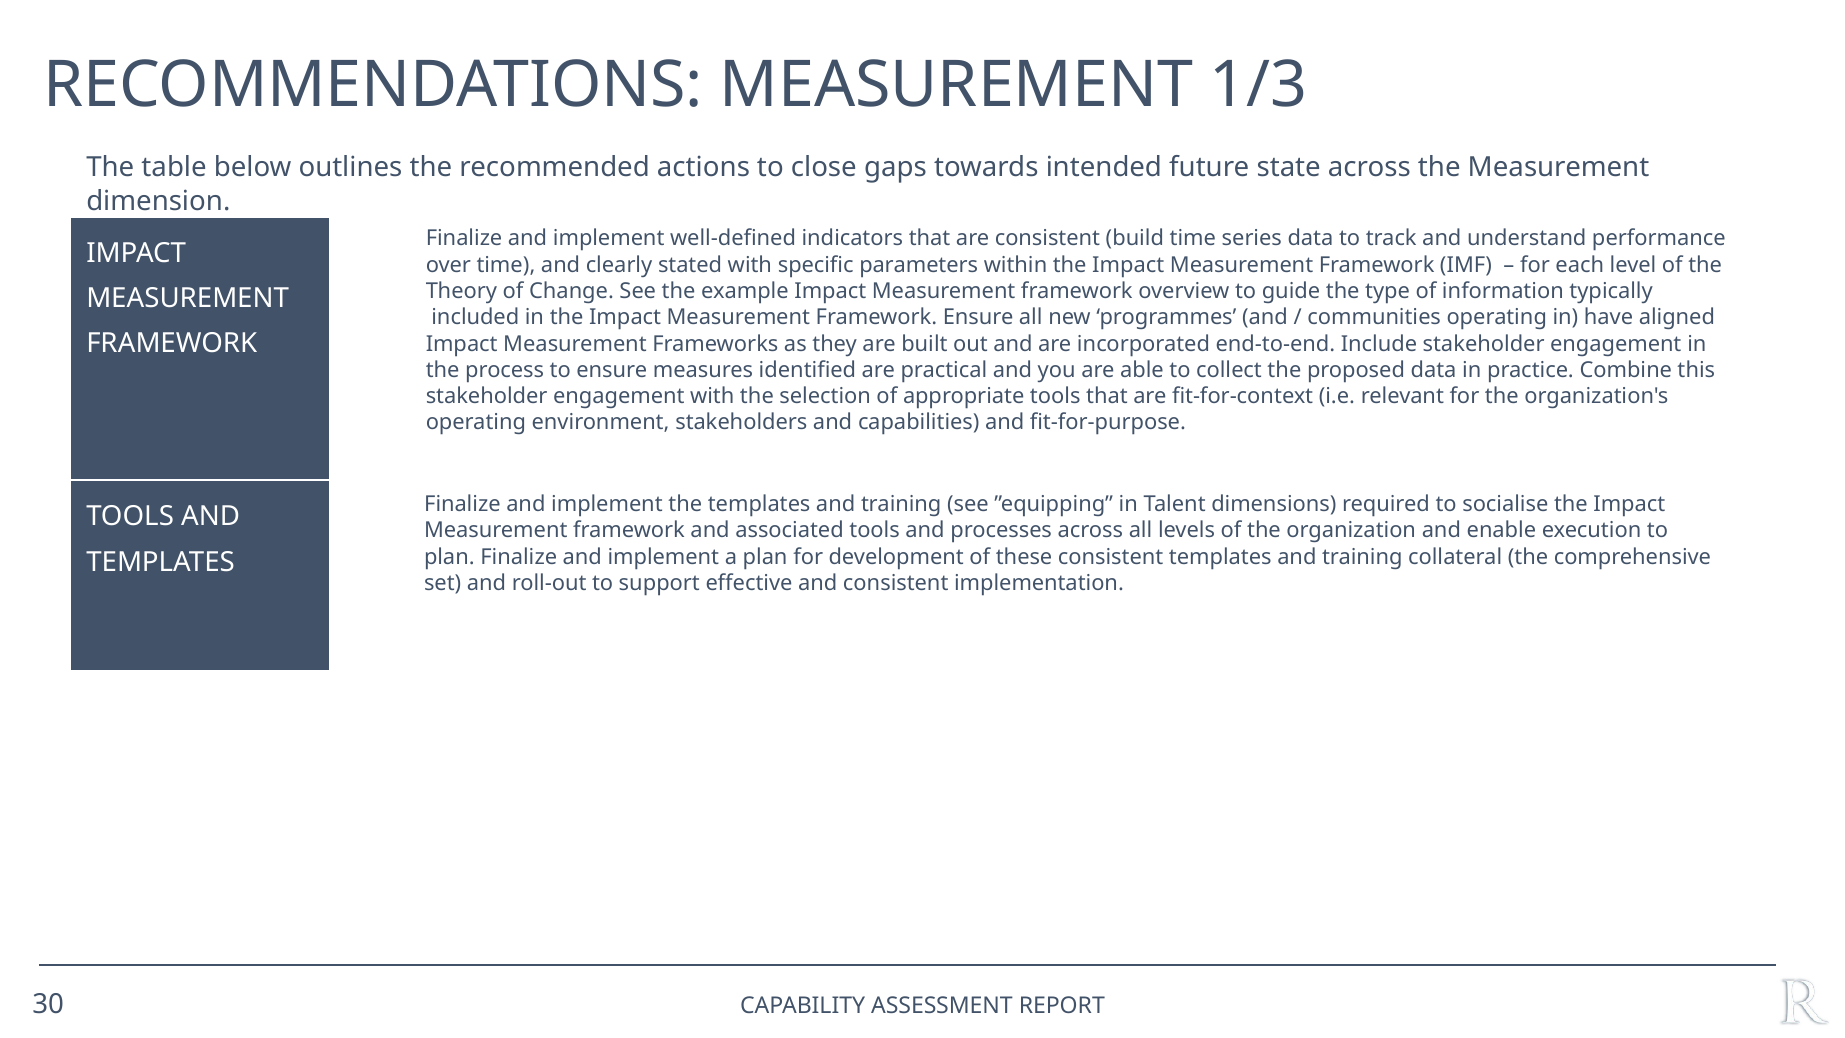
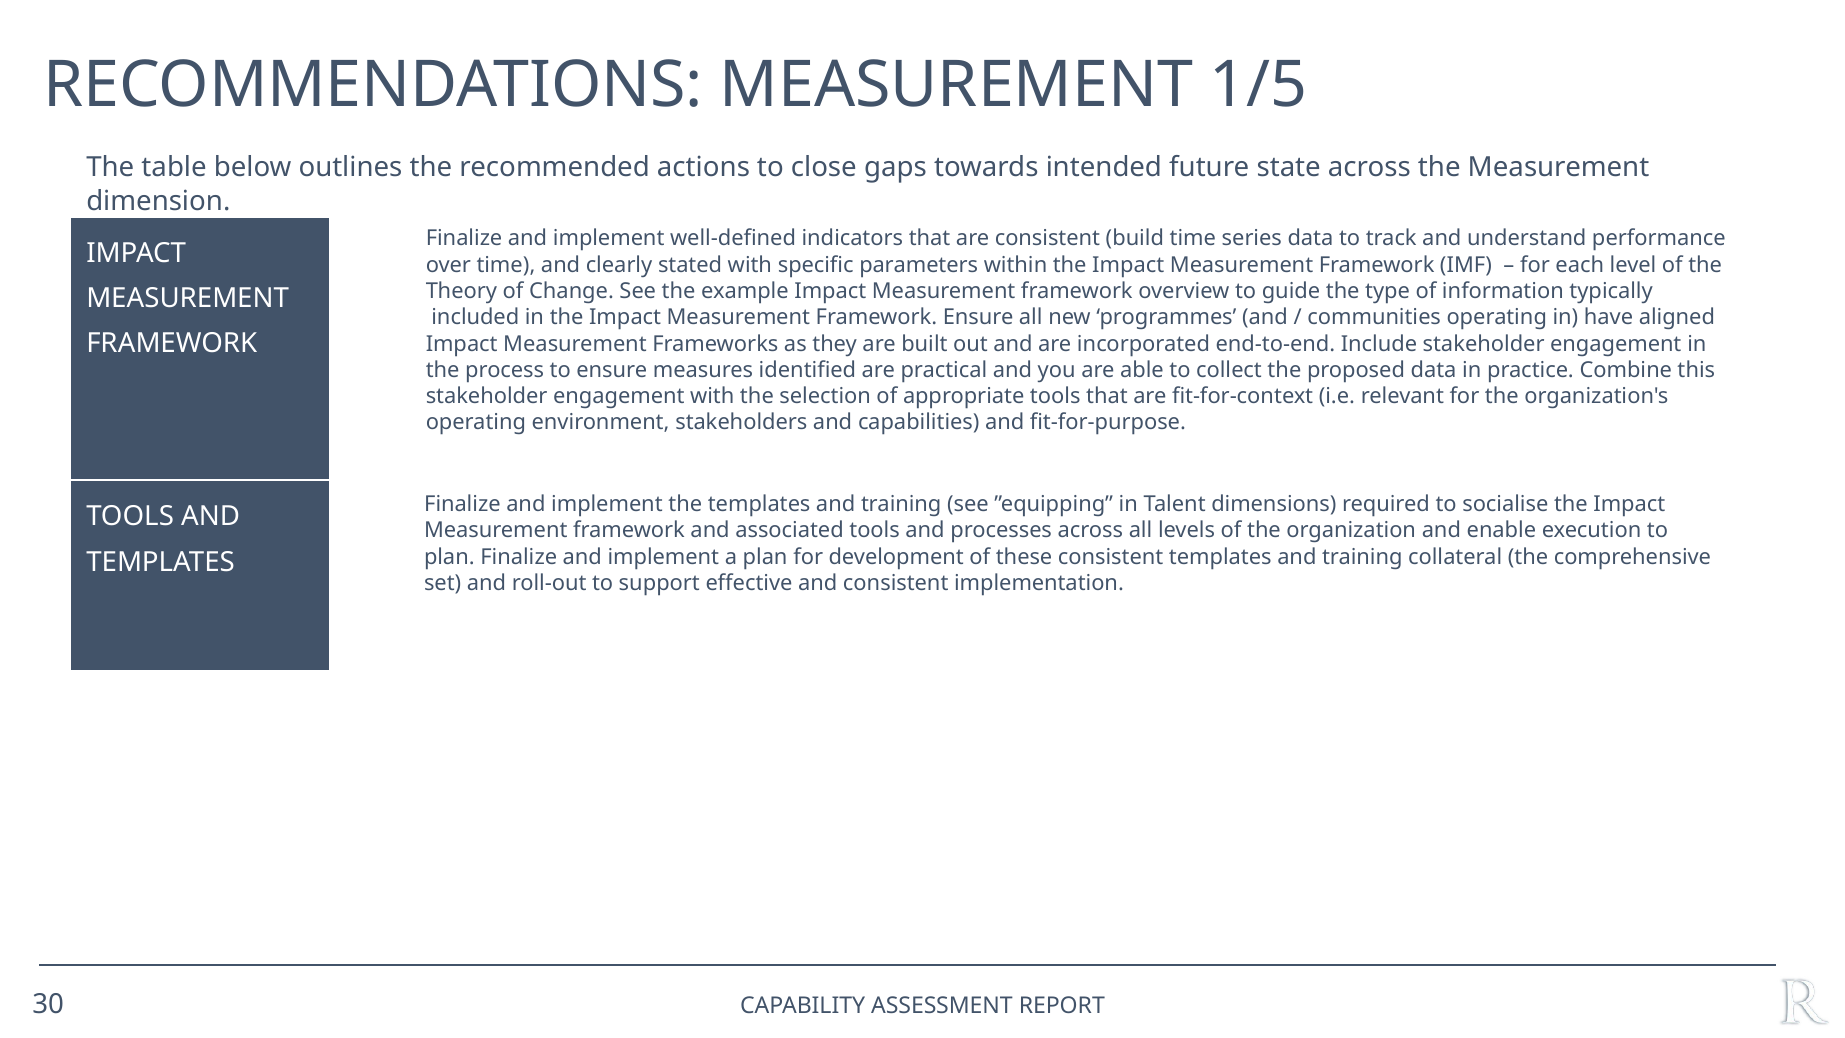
1/3: 1/3 -> 1/5
